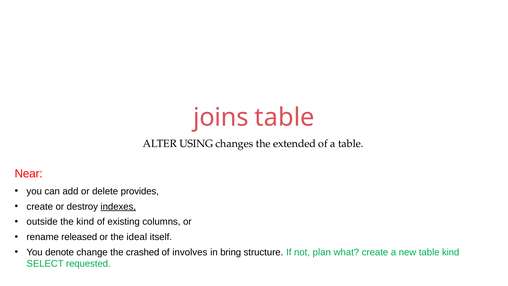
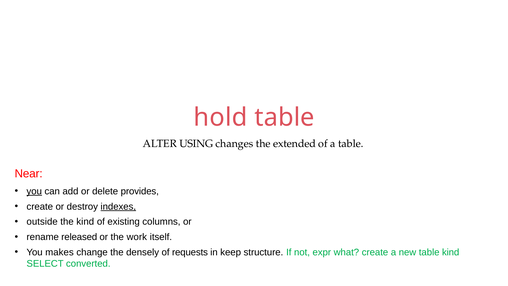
joins: joins -> hold
you at (34, 191) underline: none -> present
ideal: ideal -> work
denote: denote -> makes
crashed: crashed -> densely
involves: involves -> requests
bring: bring -> keep
plan: plan -> expr
requested: requested -> converted
